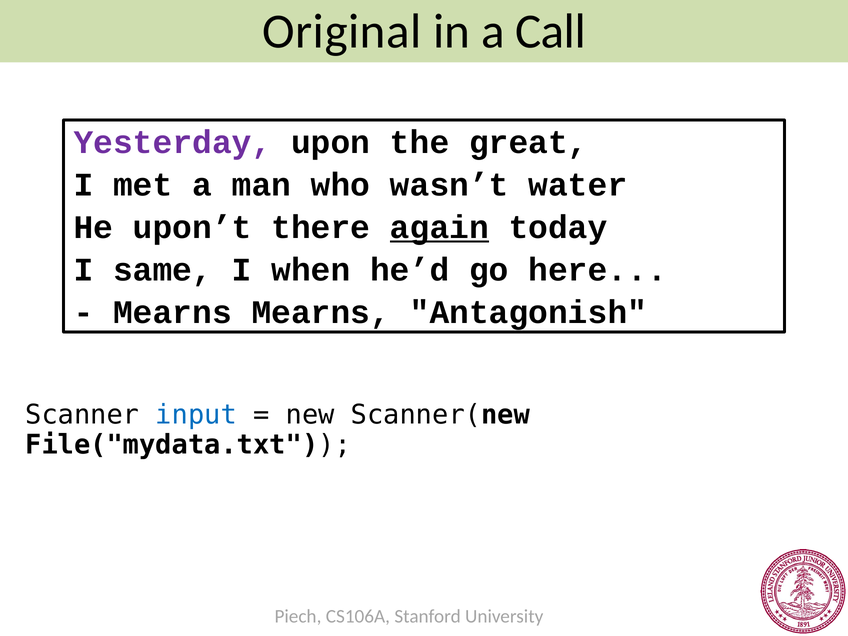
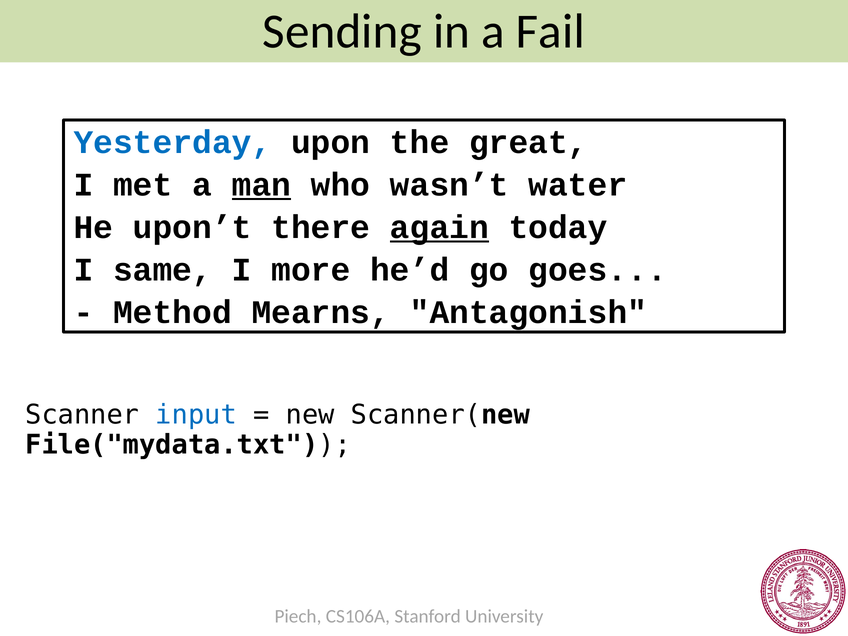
Original: Original -> Sending
Call: Call -> Fail
Yesterday colour: purple -> blue
man underline: none -> present
when: when -> more
here: here -> goes
Mearns at (172, 312): Mearns -> Method
